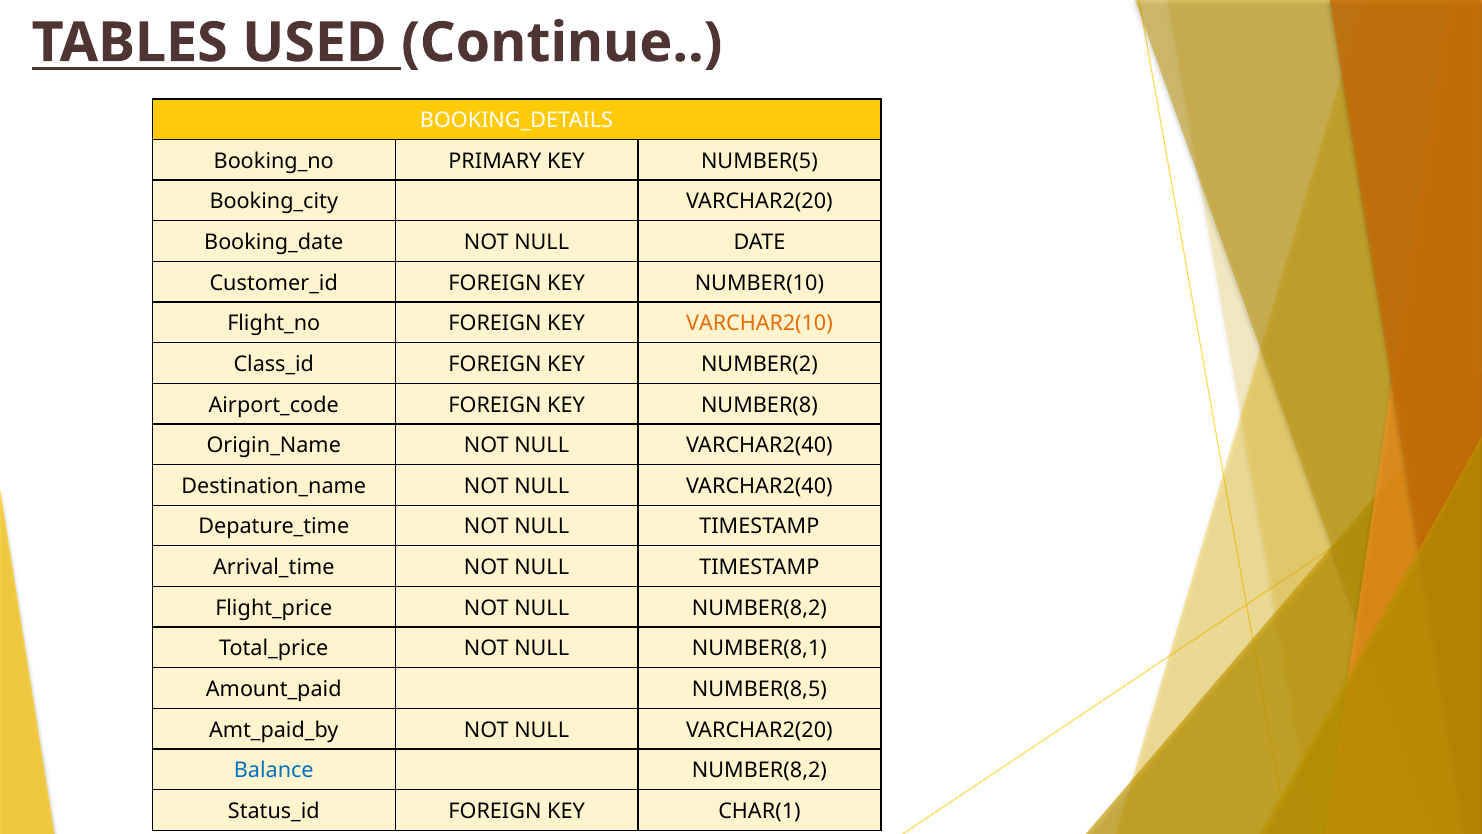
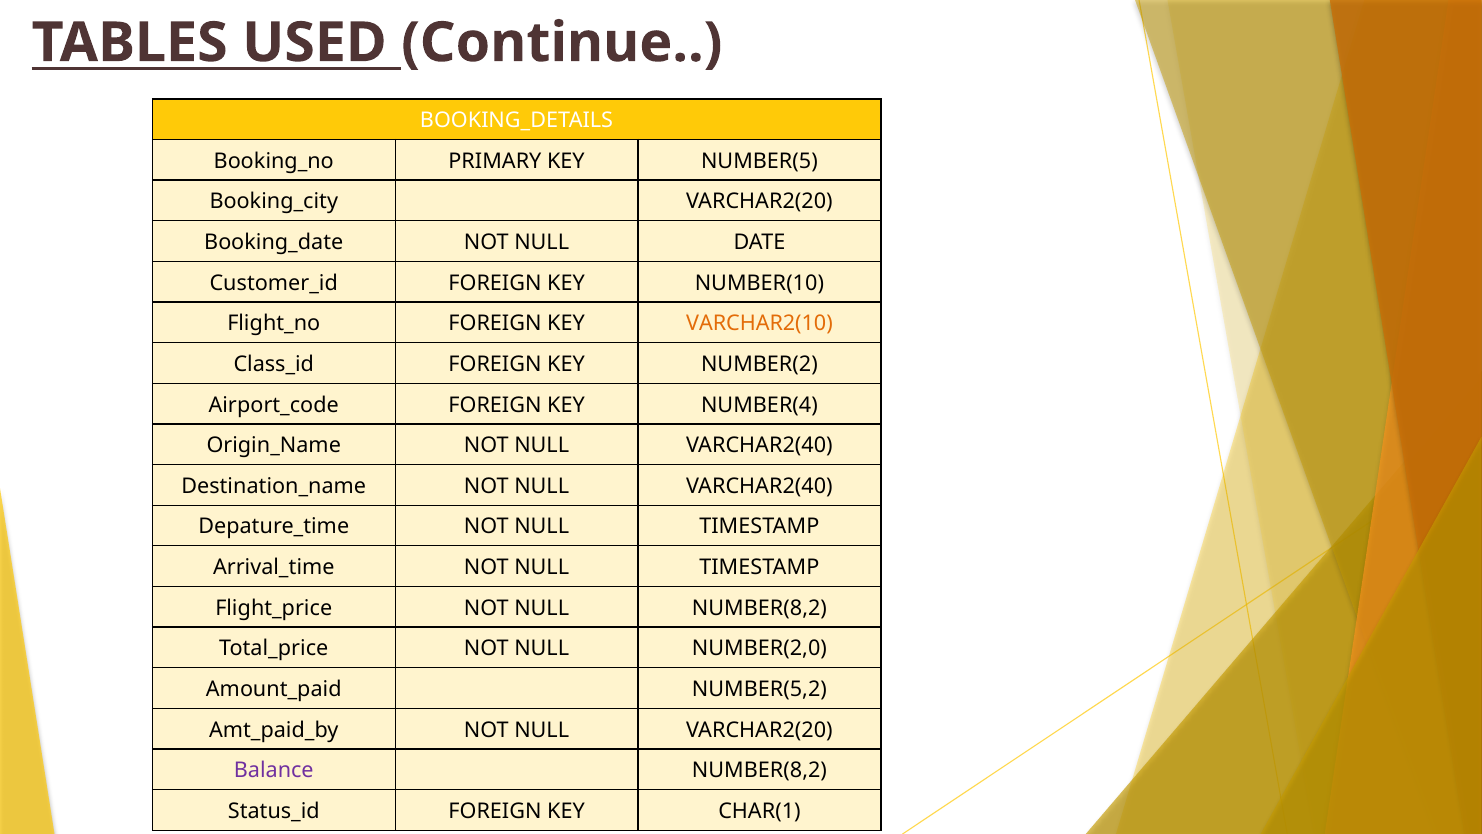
NUMBER(8: NUMBER(8 -> NUMBER(4
NUMBER(8,1: NUMBER(8,1 -> NUMBER(2,0
NUMBER(8,5: NUMBER(8,5 -> NUMBER(5,2
Balance colour: blue -> purple
